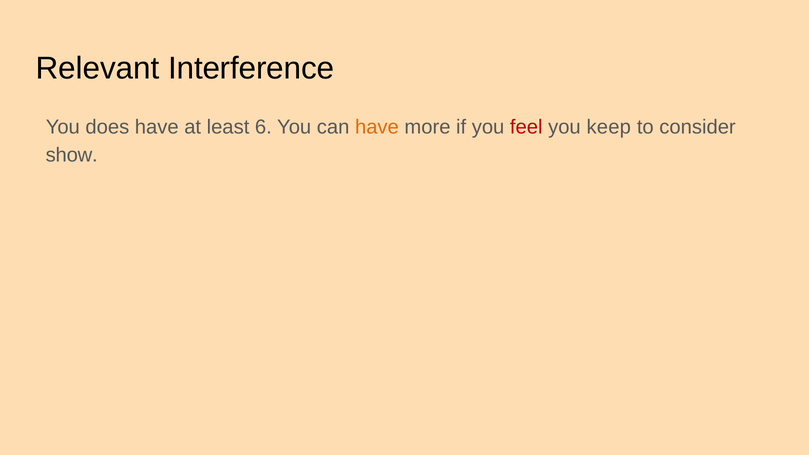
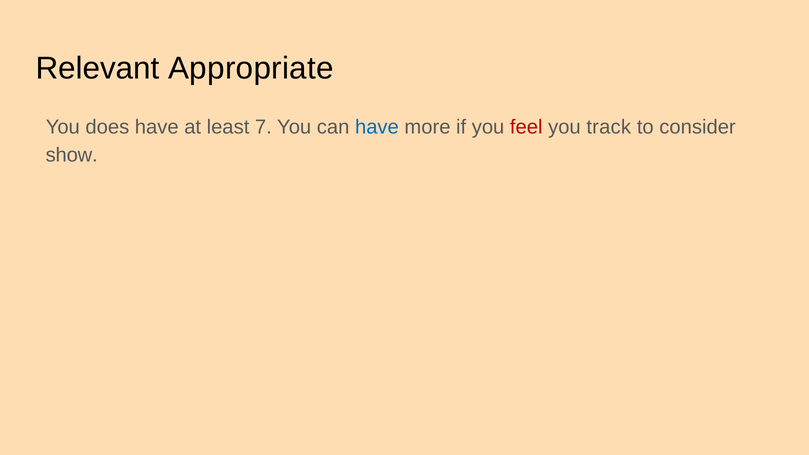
Interference: Interference -> Appropriate
6: 6 -> 7
have at (377, 127) colour: orange -> blue
keep: keep -> track
